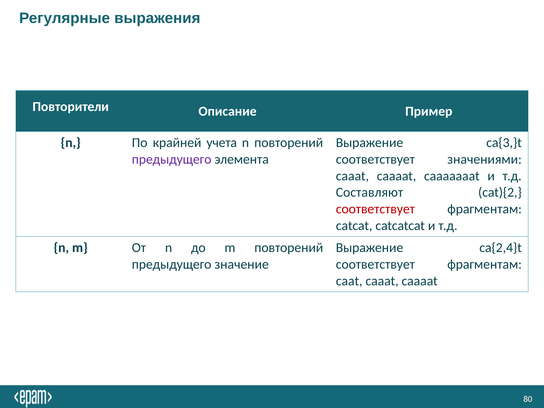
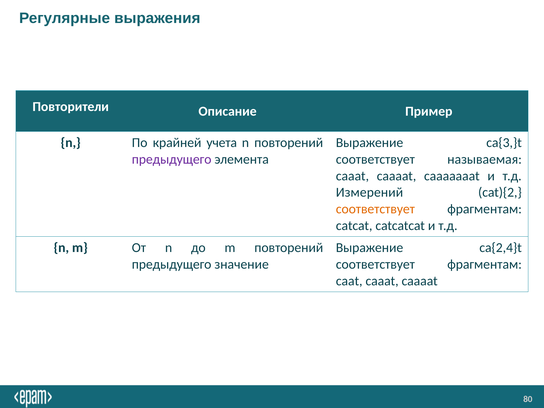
значениями: значениями -> называемая
Составляют: Составляют -> Измерений
соответствует at (375, 209) colour: red -> orange
